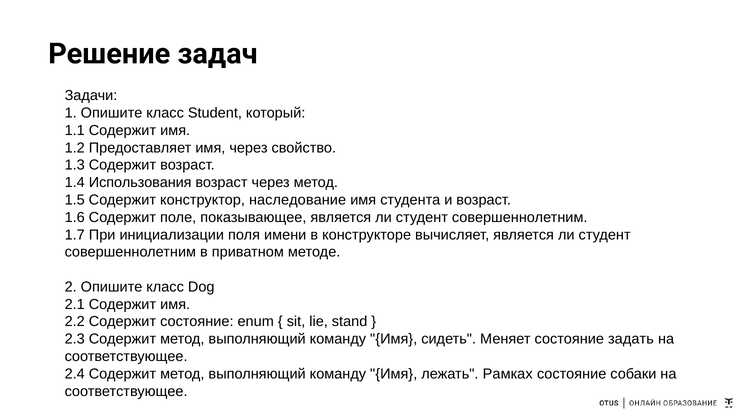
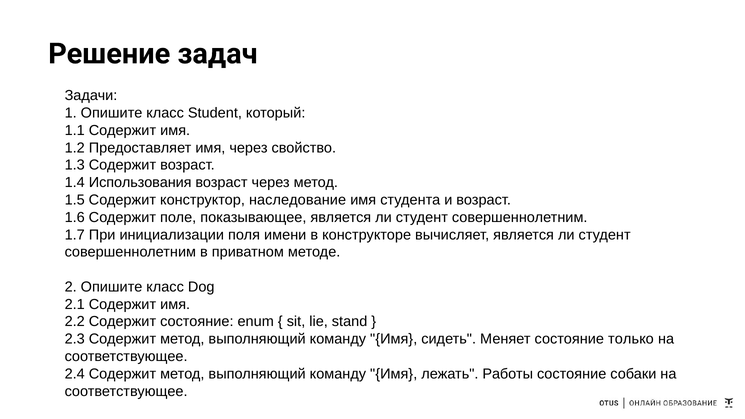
задать: задать -> только
Рамках: Рамках -> Работы
